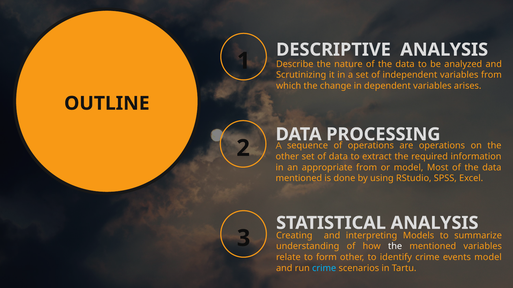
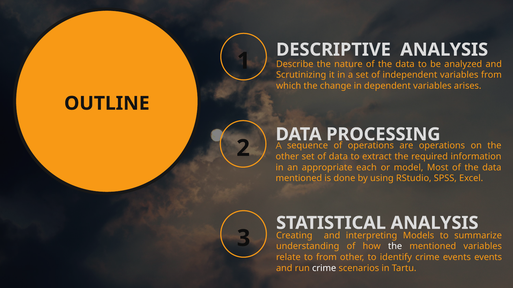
appropriate from: from -> each
to form: form -> from
events model: model -> events
crime at (324, 269) colour: light blue -> white
